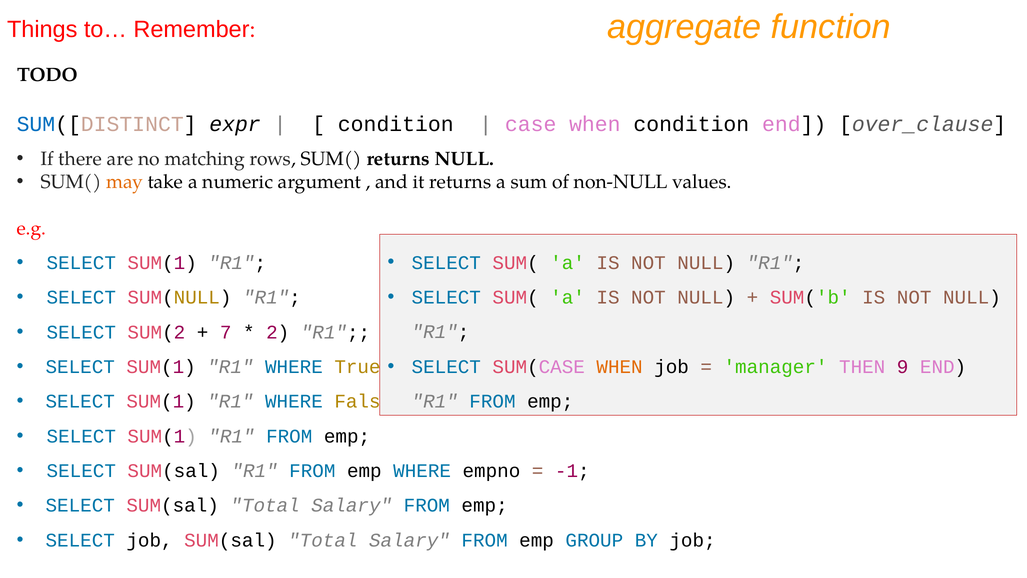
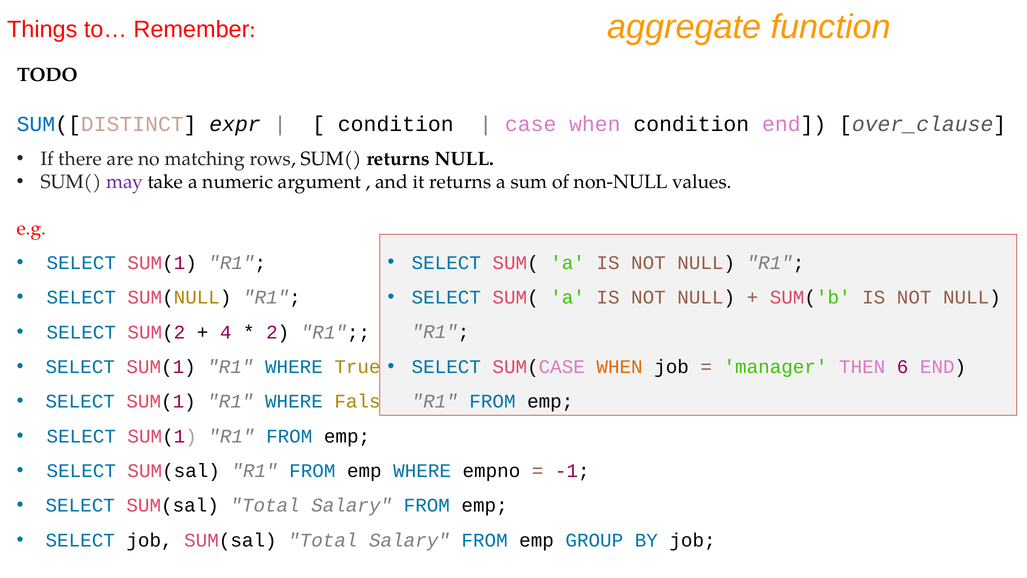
may colour: orange -> purple
7: 7 -> 4
9: 9 -> 6
